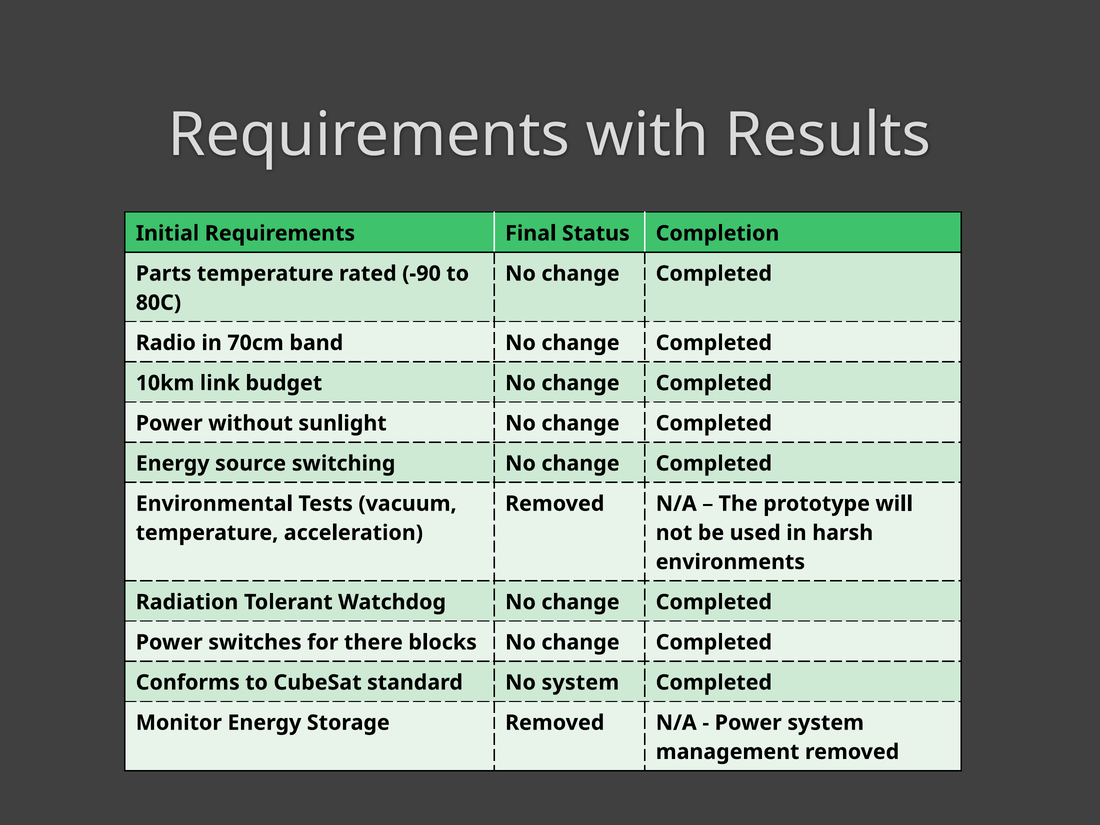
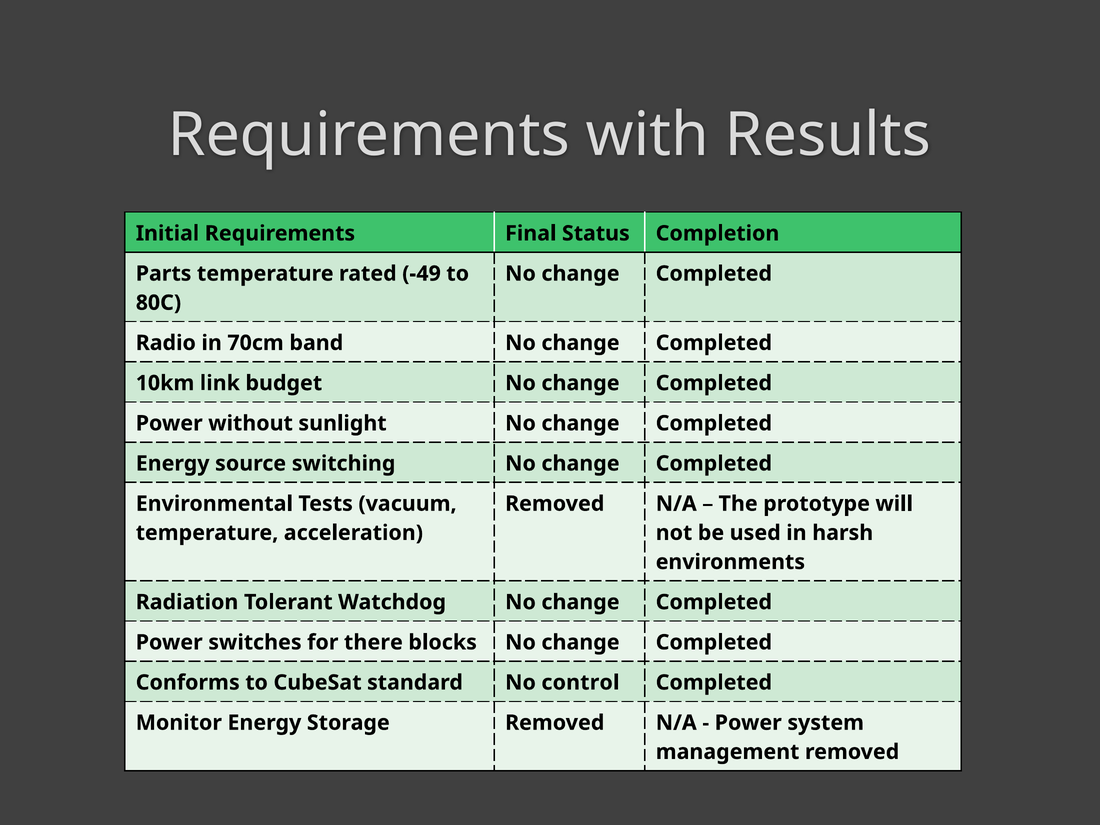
-90: -90 -> -49
No system: system -> control
